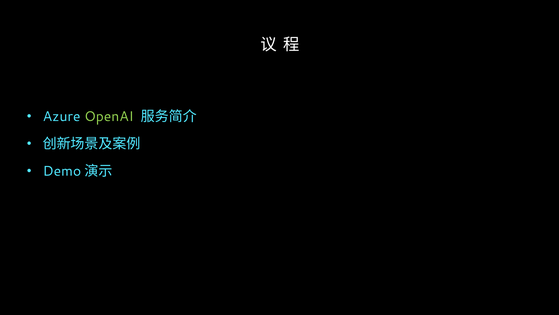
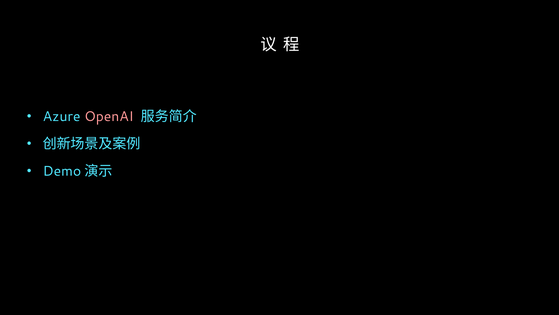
OpenAI colour: light green -> pink
